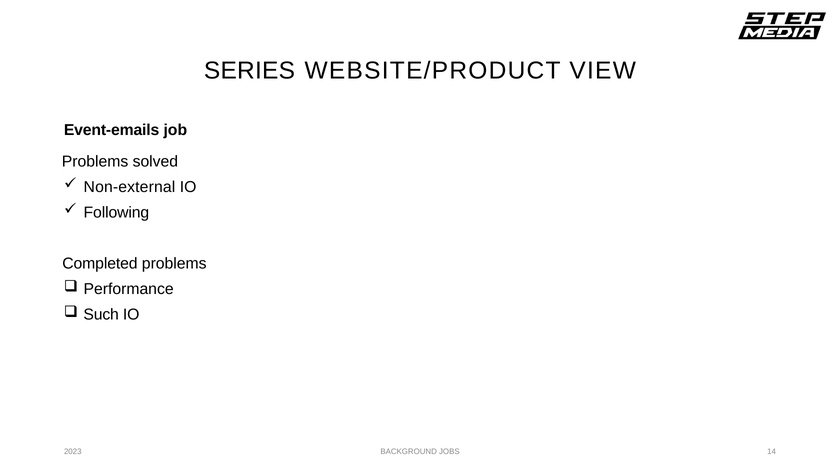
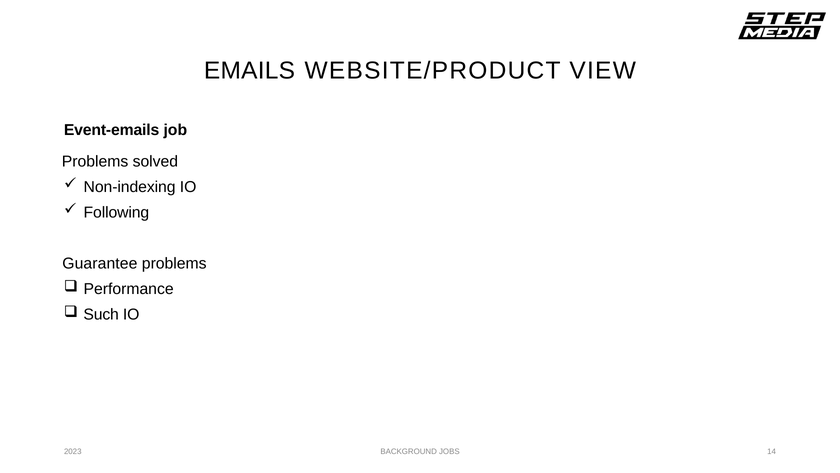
SERIES: SERIES -> EMAILS
Non-external: Non-external -> Non-indexing
Completed: Completed -> Guarantee
